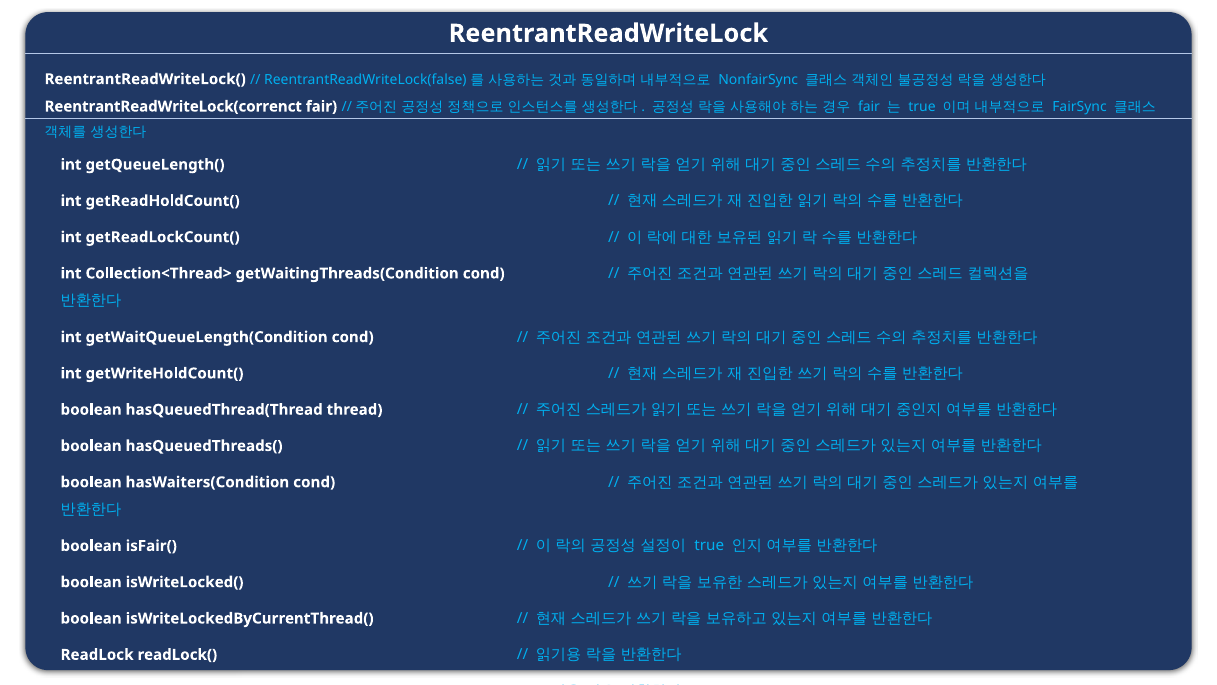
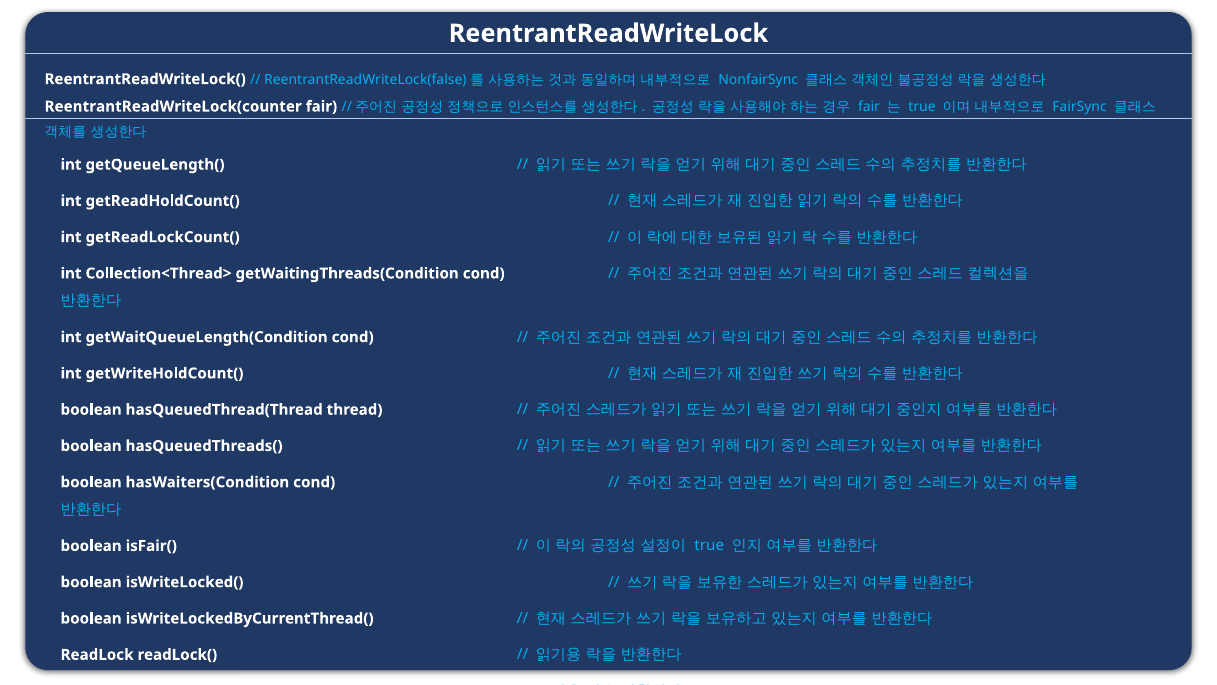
ReentrantReadWriteLock(correnct: ReentrantReadWriteLock(correnct -> ReentrantReadWriteLock(counter
